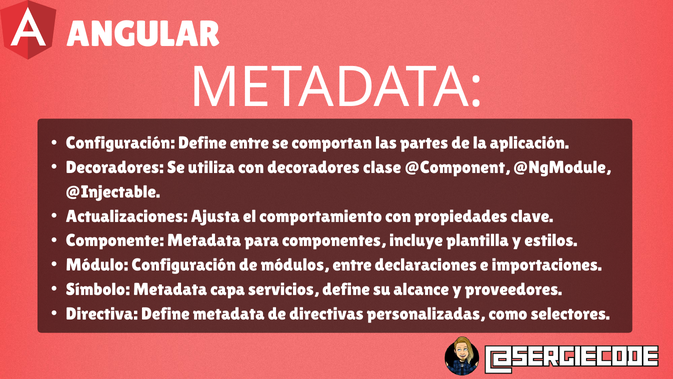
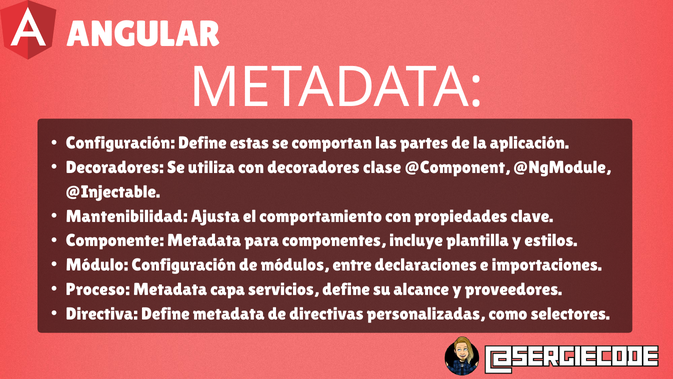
Define entre: entre -> estas
Actualizaciones: Actualizaciones -> Mantenibilidad
Símbolo: Símbolo -> Proceso
